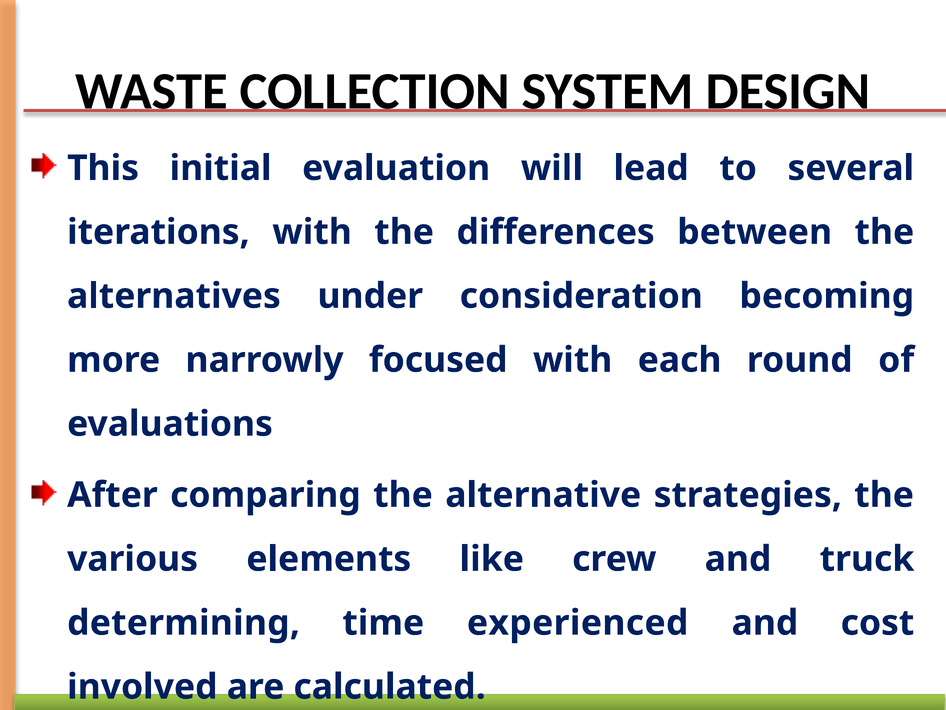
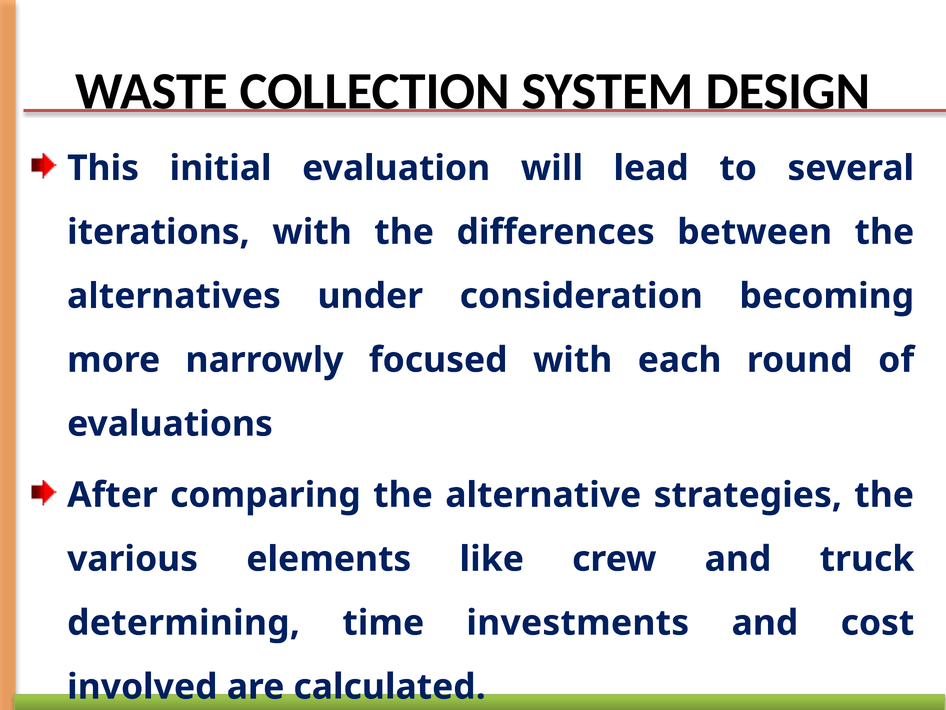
experienced: experienced -> investments
